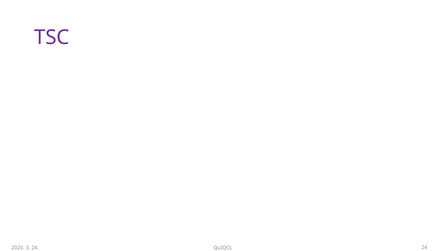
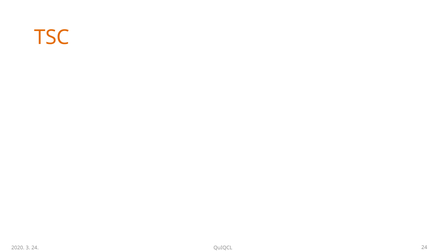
TSC colour: purple -> orange
